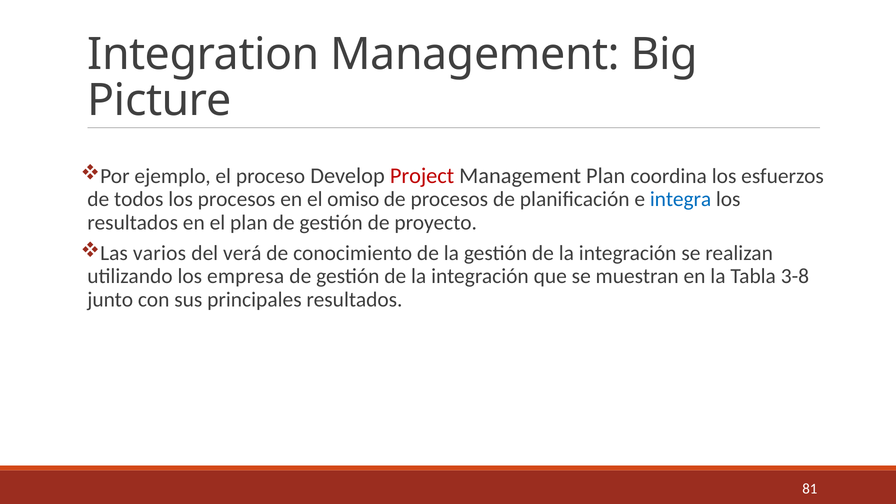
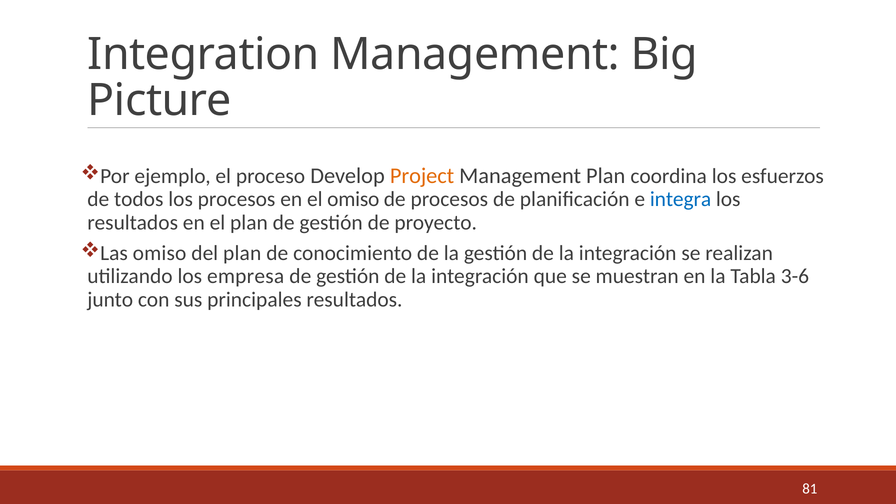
Project colour: red -> orange
Las varios: varios -> omiso
del verá: verá -> plan
3-8: 3-8 -> 3-6
